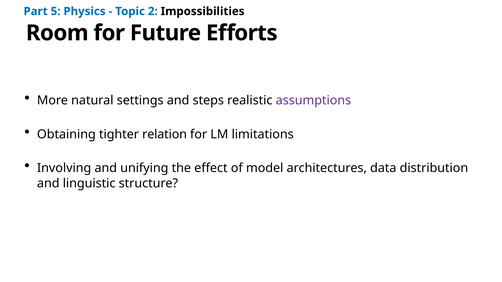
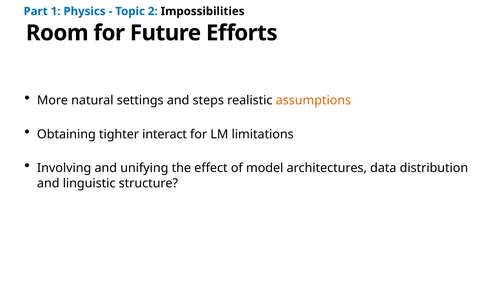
5: 5 -> 1
assumptions colour: purple -> orange
relation: relation -> interact
